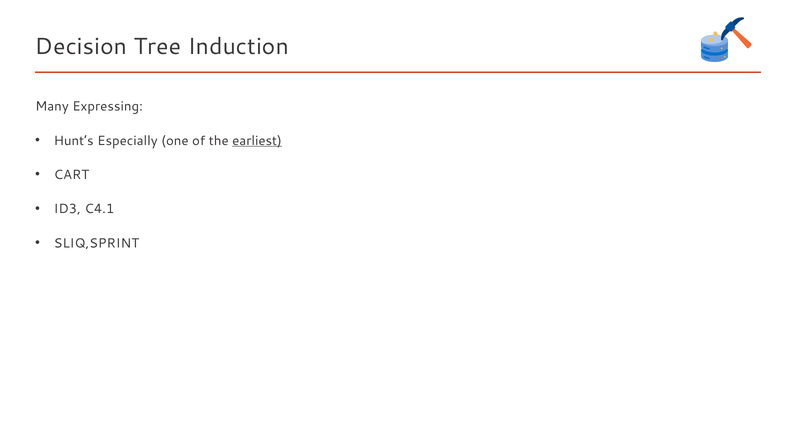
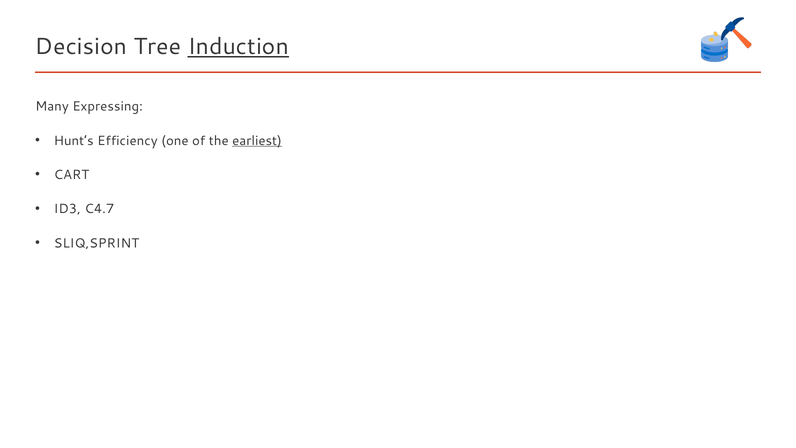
Induction underline: none -> present
Especially: Especially -> Efficiency
C4.1: C4.1 -> C4.7
